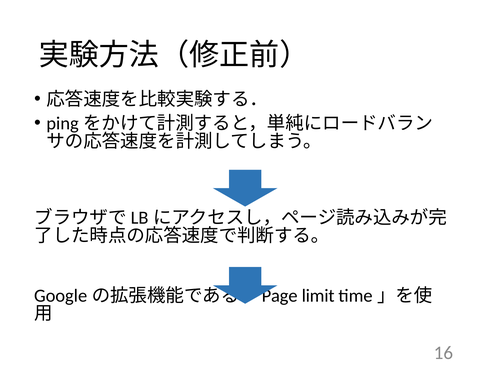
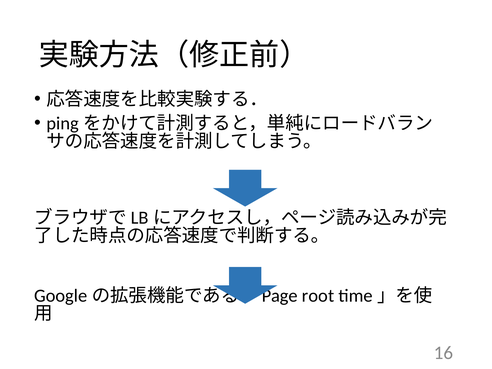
limit: limit -> root
